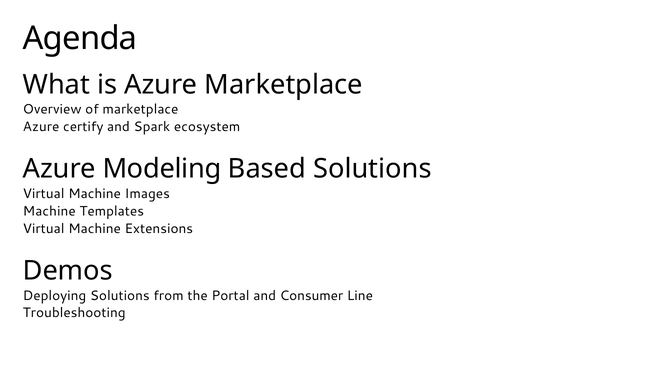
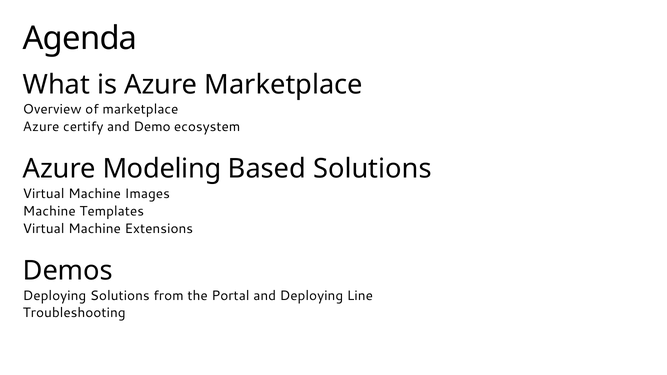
Spark: Spark -> Demo
and Consumer: Consumer -> Deploying
